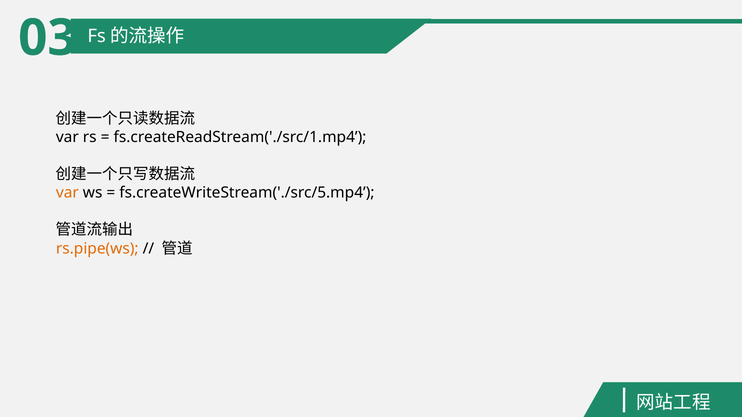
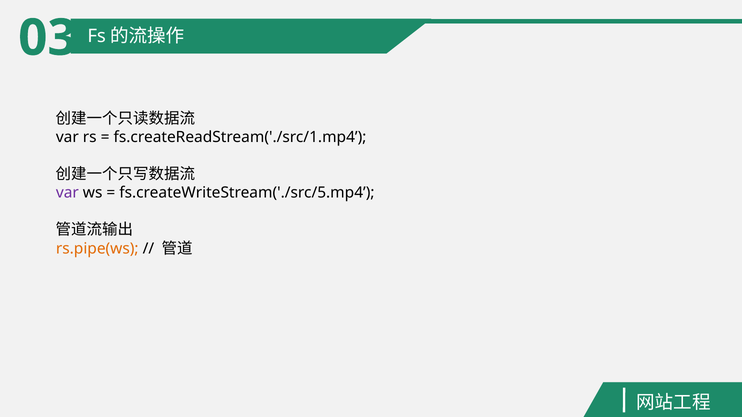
var at (67, 193) colour: orange -> purple
